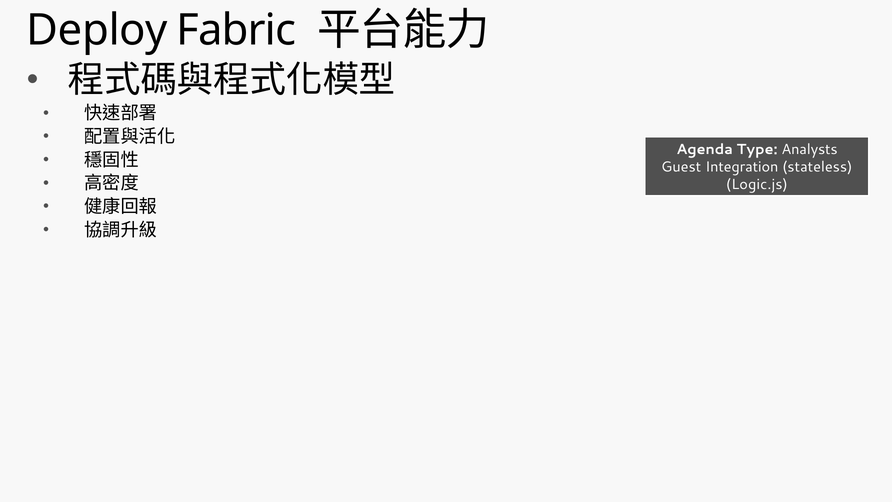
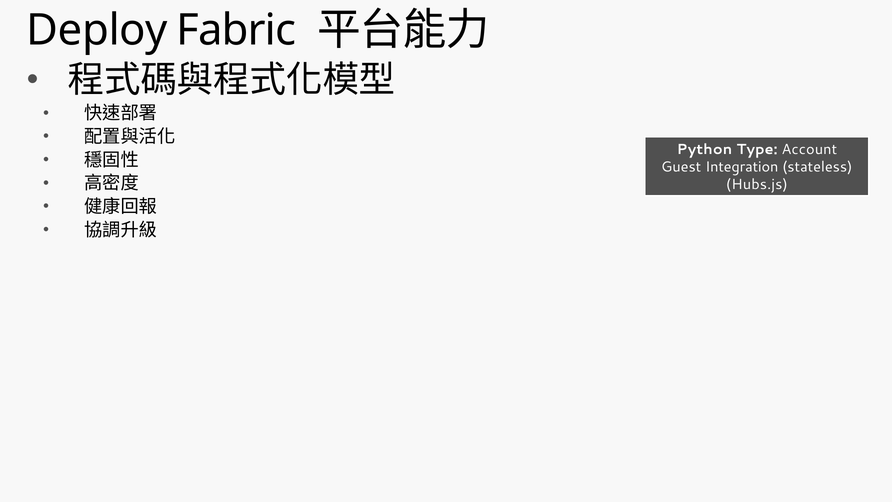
Agenda: Agenda -> Python
Analysts: Analysts -> Account
Logic.js: Logic.js -> Hubs.js
